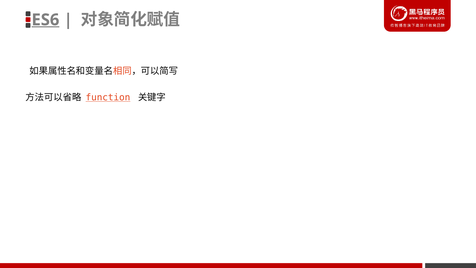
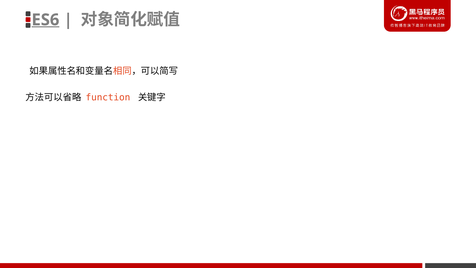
function underline: present -> none
